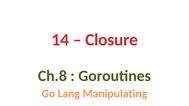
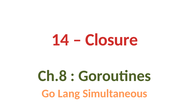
Manipulating: Manipulating -> Simultaneous
